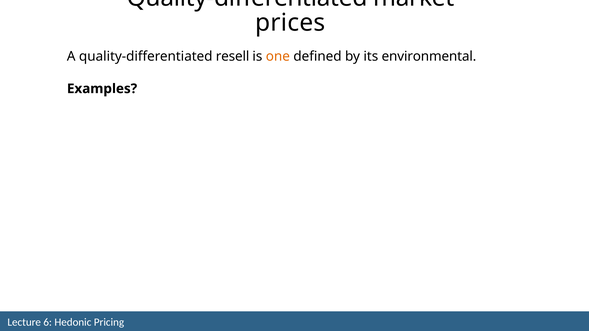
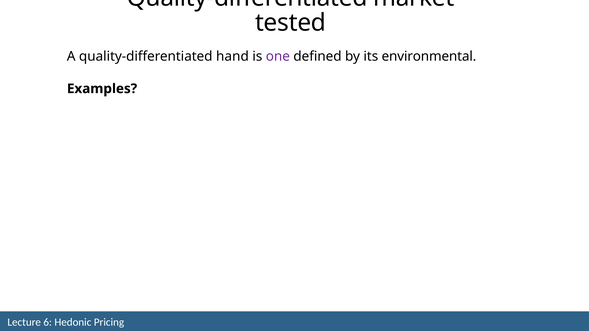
prices: prices -> tested
resell: resell -> hand
one colour: orange -> purple
